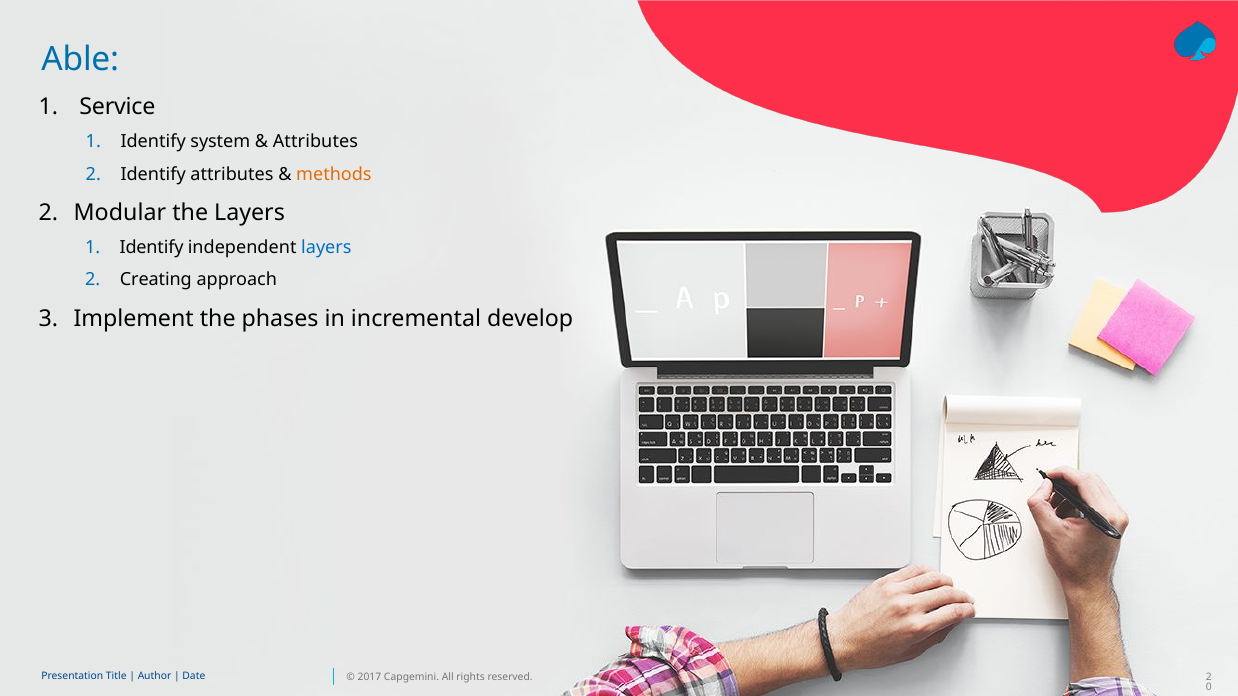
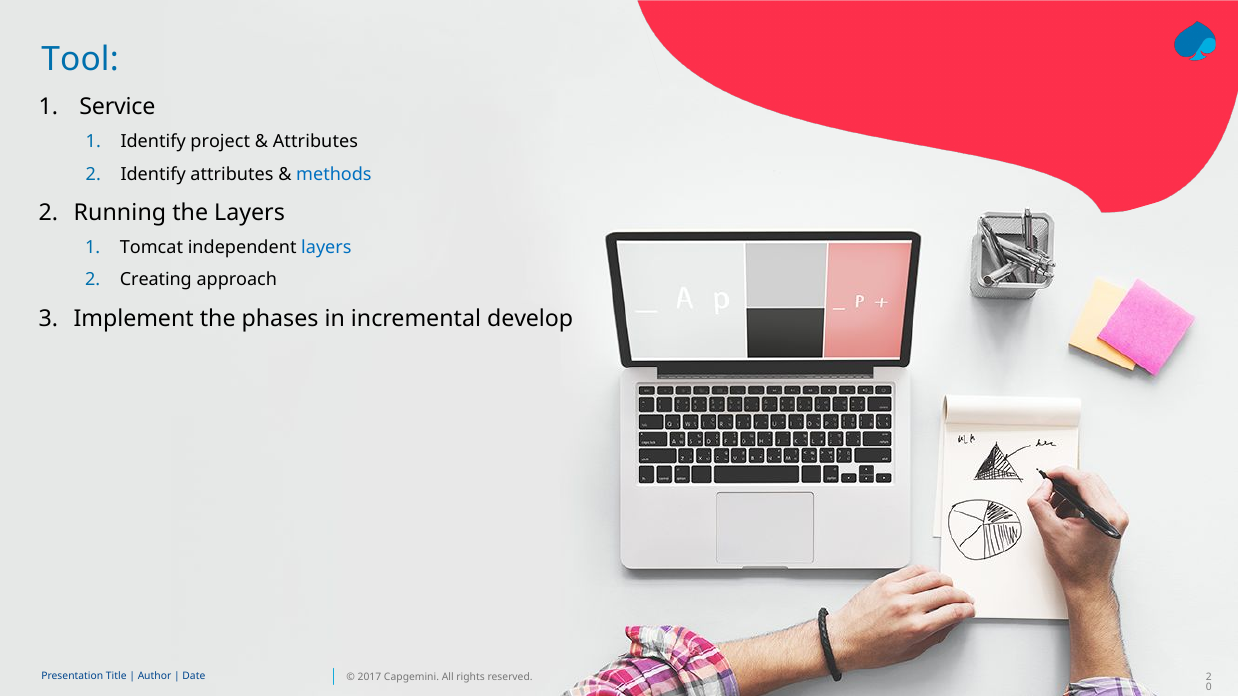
Able: Able -> Tool
system: system -> project
methods colour: orange -> blue
Modular: Modular -> Running
Identify at (152, 248): Identify -> Tomcat
